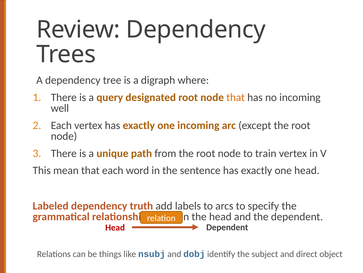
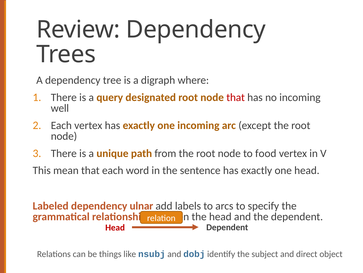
that at (236, 97) colour: orange -> red
train: train -> food
truth: truth -> ulnar
